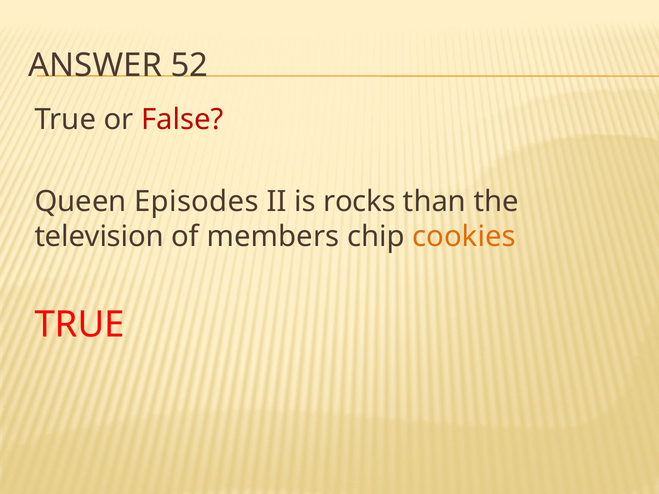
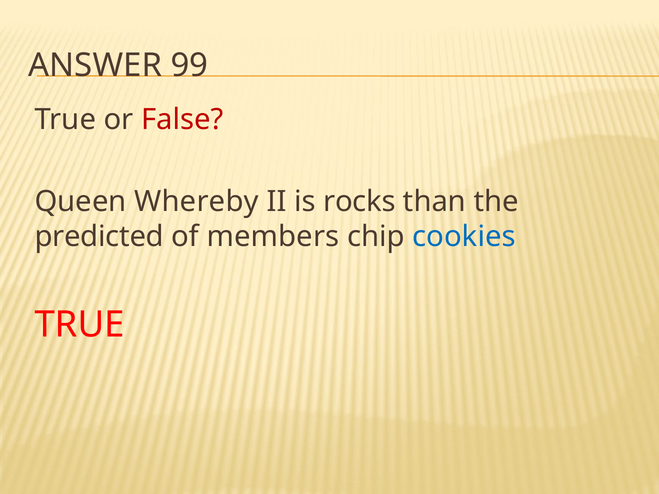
52: 52 -> 99
Episodes: Episodes -> Whereby
television: television -> predicted
cookies colour: orange -> blue
